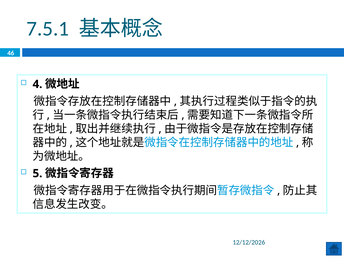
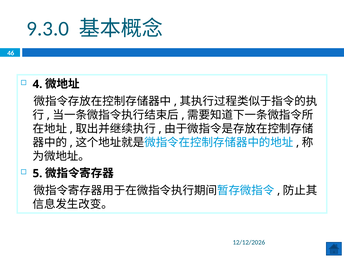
7.5.1: 7.5.1 -> 9.3.0
